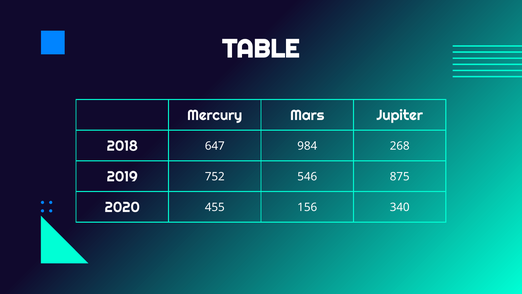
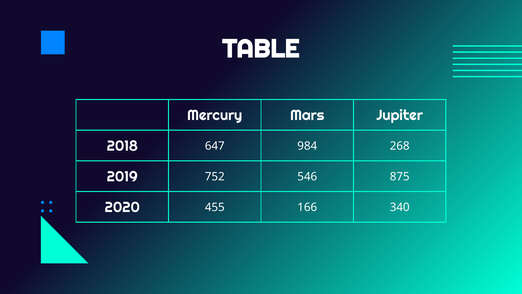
156: 156 -> 166
